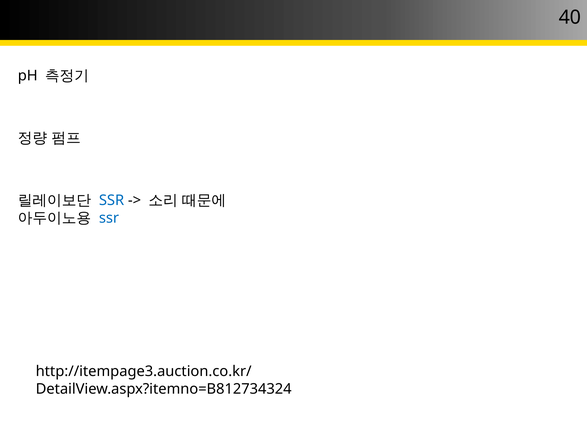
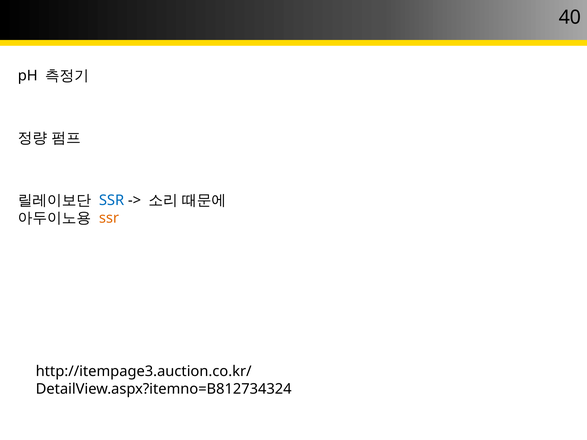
ssr at (109, 218) colour: blue -> orange
